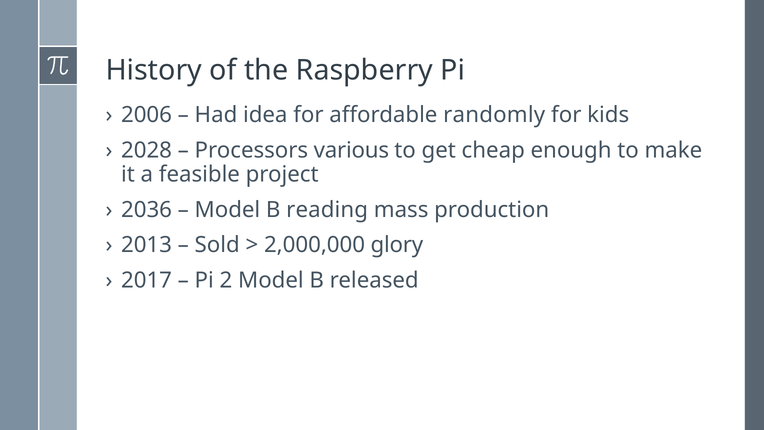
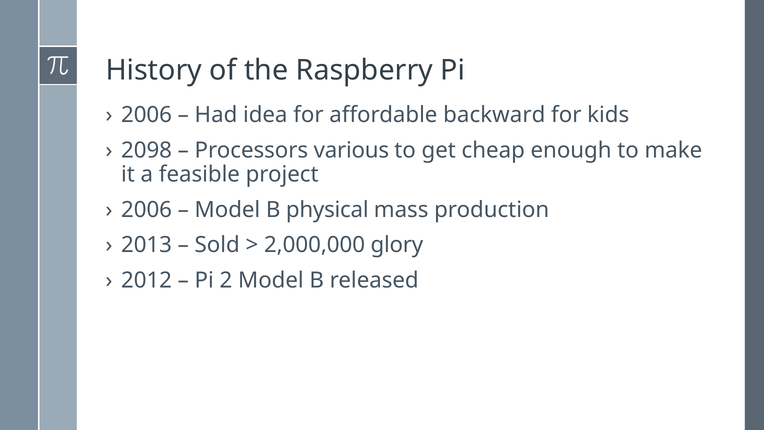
randomly: randomly -> backward
2028: 2028 -> 2098
2036 at (147, 210): 2036 -> 2006
reading: reading -> physical
2017: 2017 -> 2012
